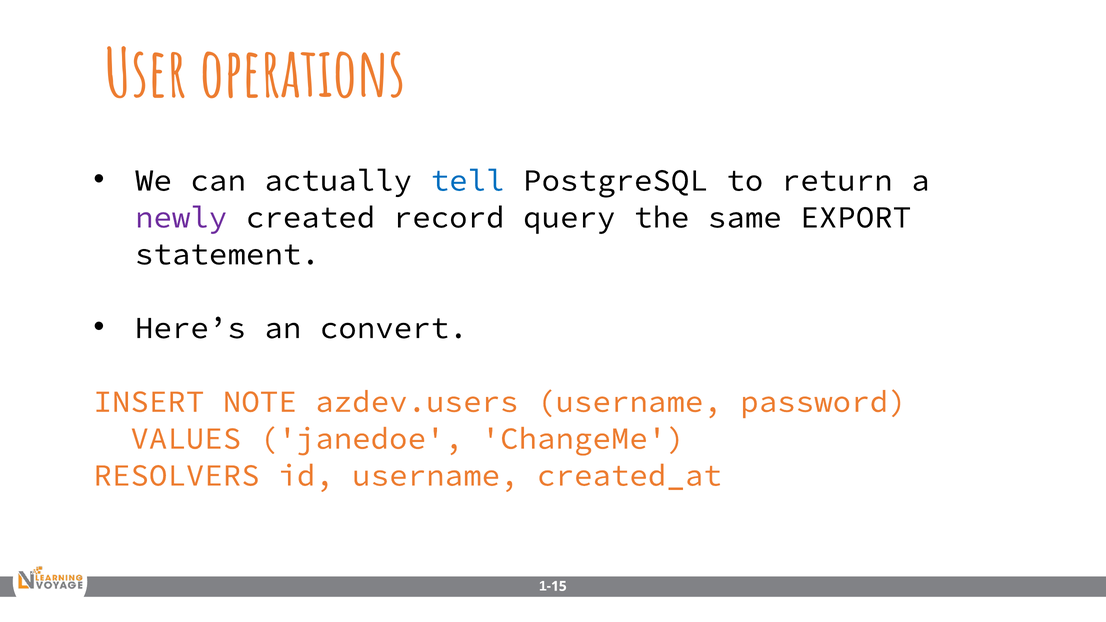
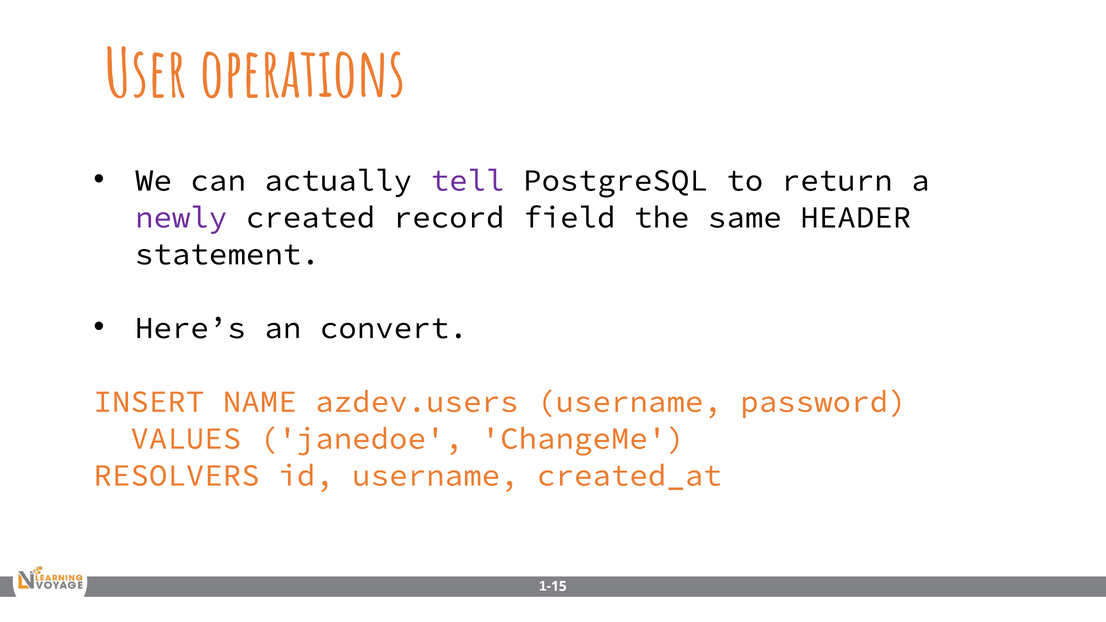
tell colour: blue -> purple
query: query -> field
EXPORT: EXPORT -> HEADER
NOTE: NOTE -> NAME
